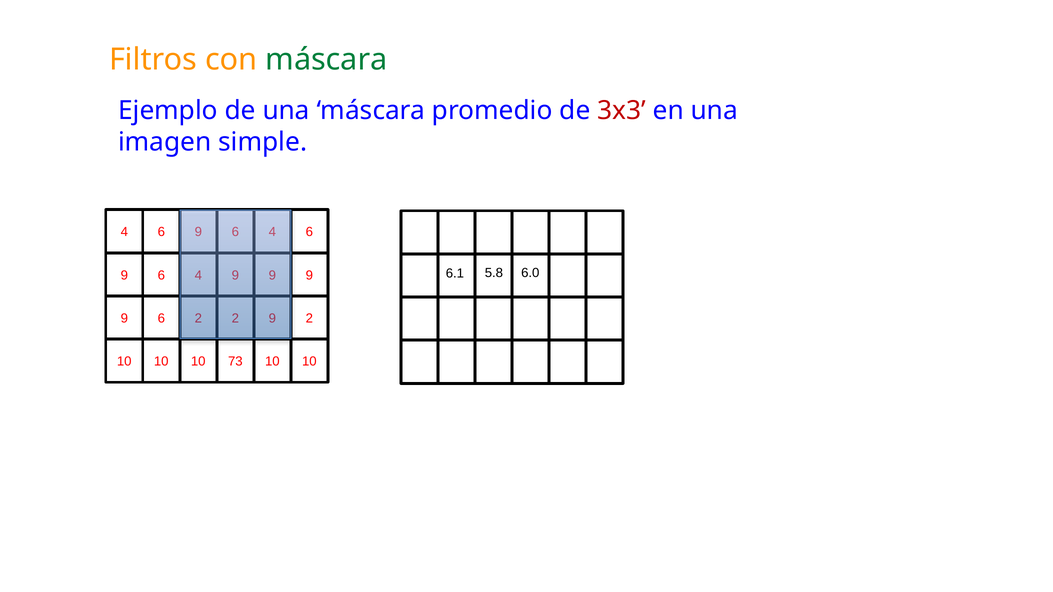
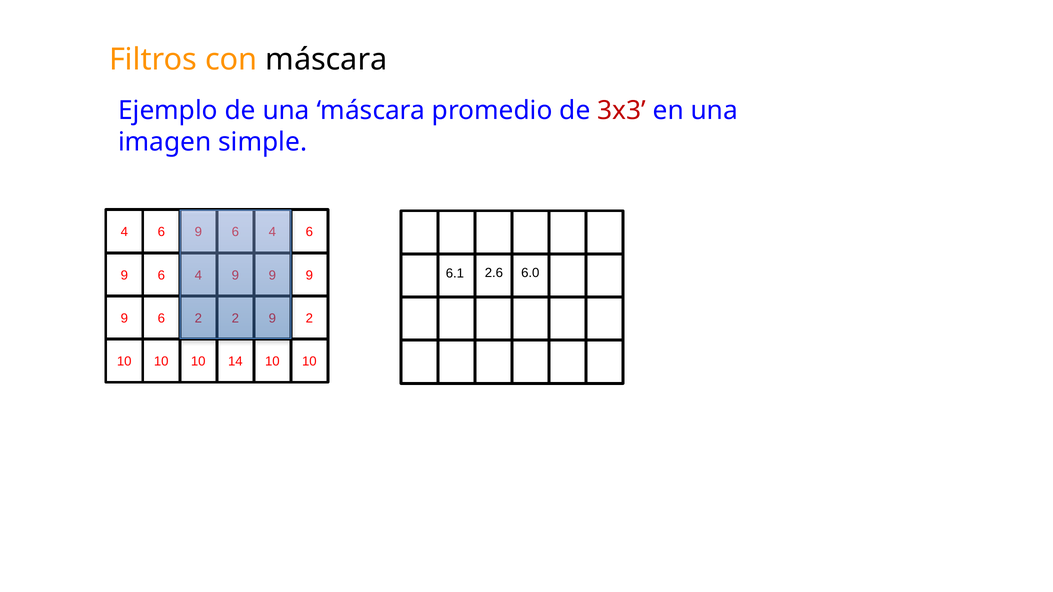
máscara at (326, 60) colour: green -> black
5.8: 5.8 -> 2.6
73: 73 -> 14
